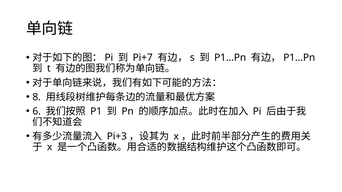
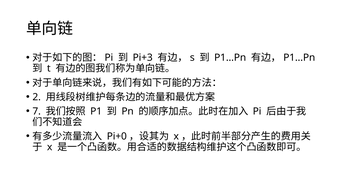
Pi+7: Pi+7 -> Pi+3
8: 8 -> 2
6: 6 -> 7
Pi+3: Pi+3 -> Pi+0
